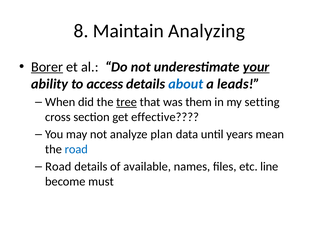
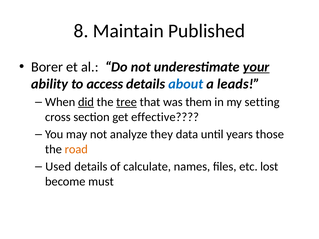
Analyzing: Analyzing -> Published
Borer underline: present -> none
did underline: none -> present
plan: plan -> they
mean: mean -> those
road at (76, 149) colour: blue -> orange
Road at (58, 167): Road -> Used
available: available -> calculate
line: line -> lost
